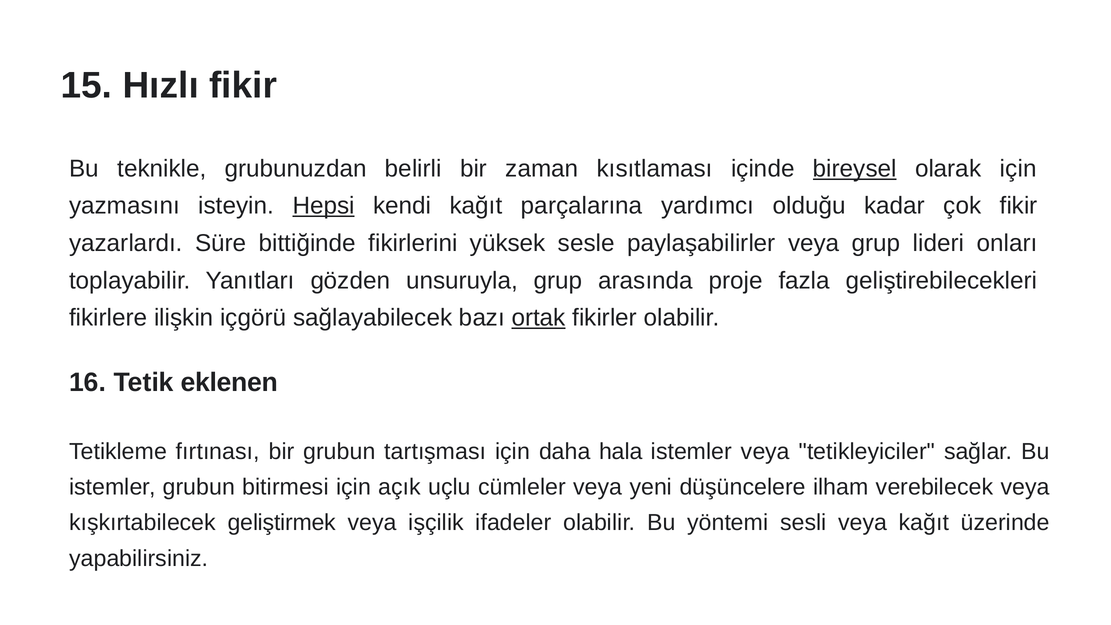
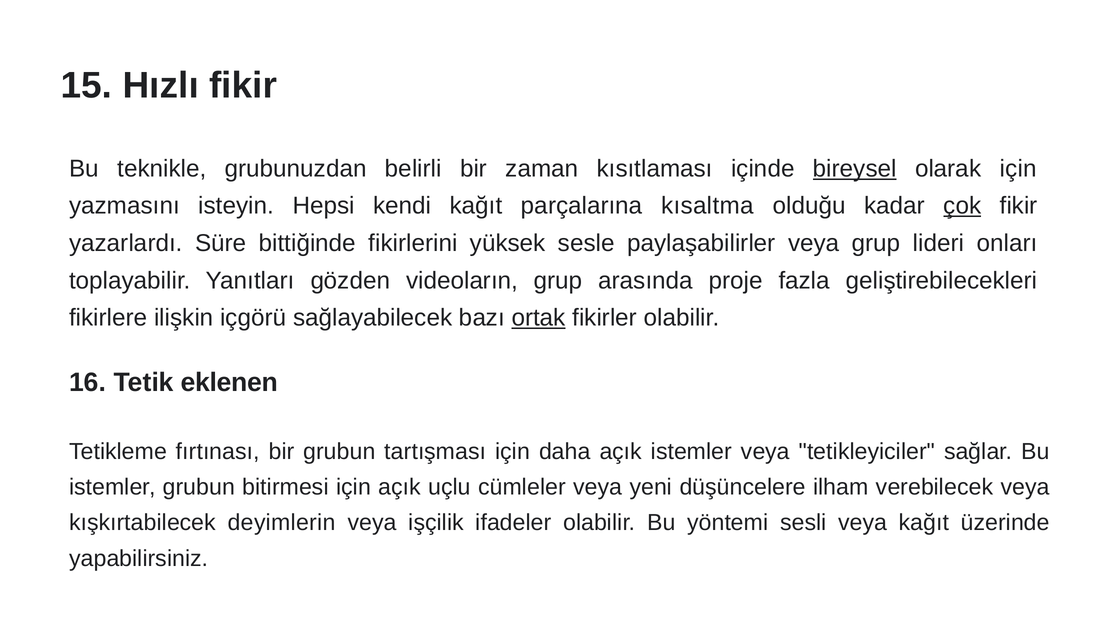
Hepsi underline: present -> none
yardımcı: yardımcı -> kısaltma
çok underline: none -> present
unsuruyla: unsuruyla -> videoların
daha hala: hala -> açık
geliştirmek: geliştirmek -> deyimlerin
